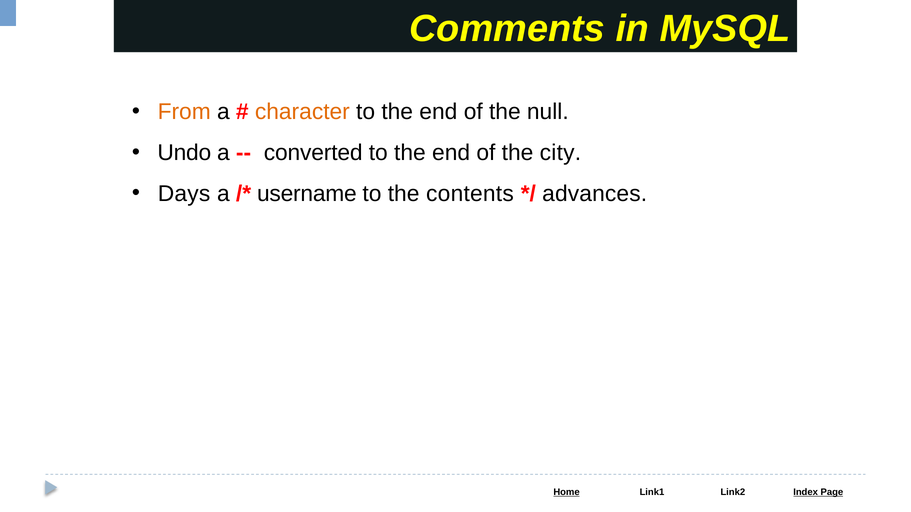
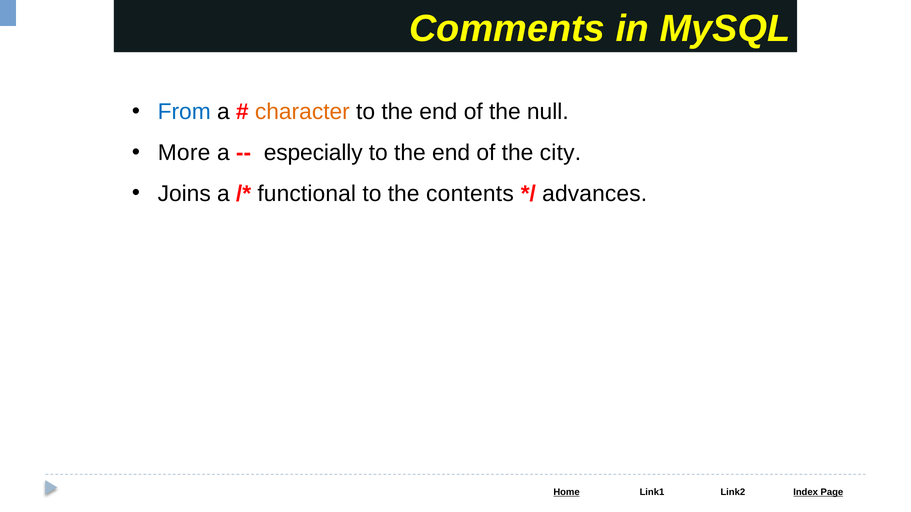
From colour: orange -> blue
Undo: Undo -> More
converted: converted -> especially
Days: Days -> Joins
username: username -> functional
